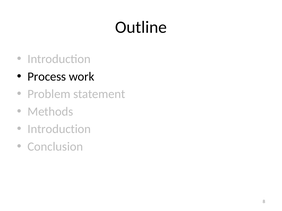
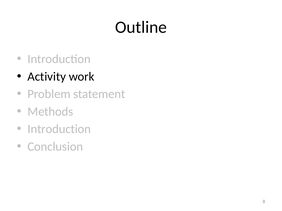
Process: Process -> Activity
